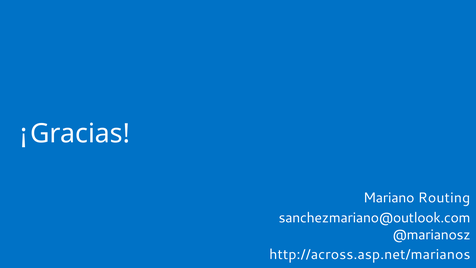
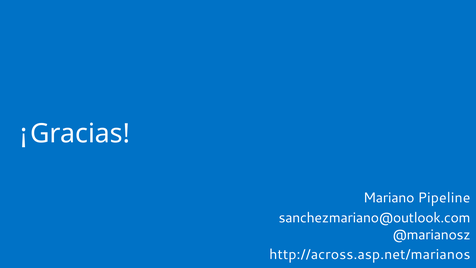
Routing: Routing -> Pipeline
